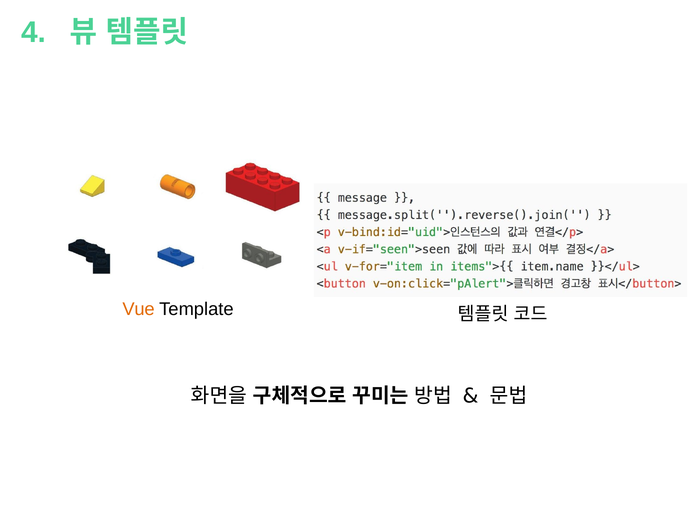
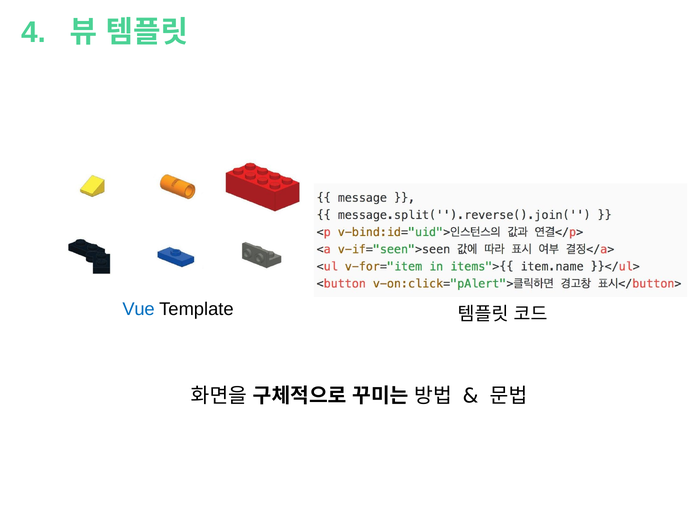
Vue colour: orange -> blue
